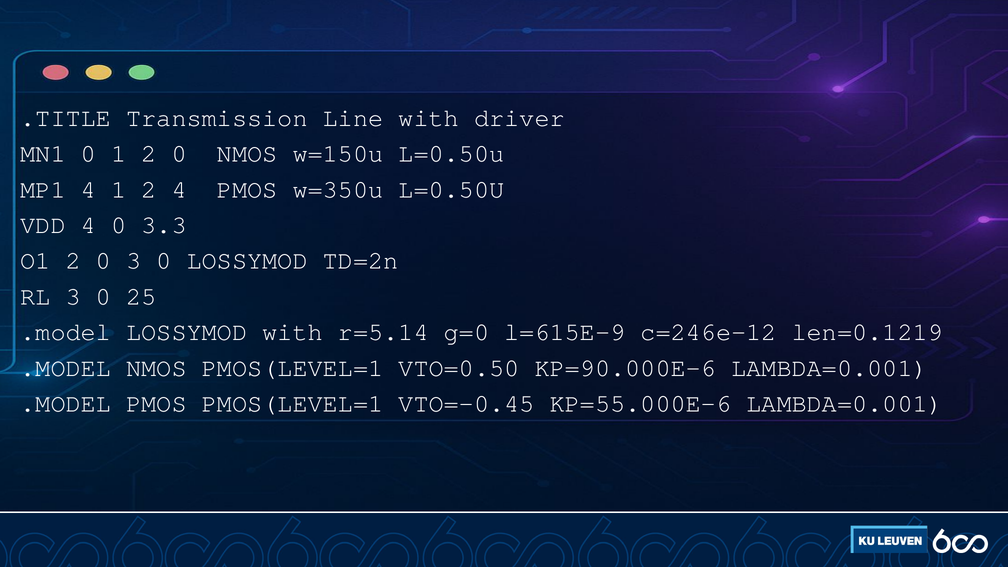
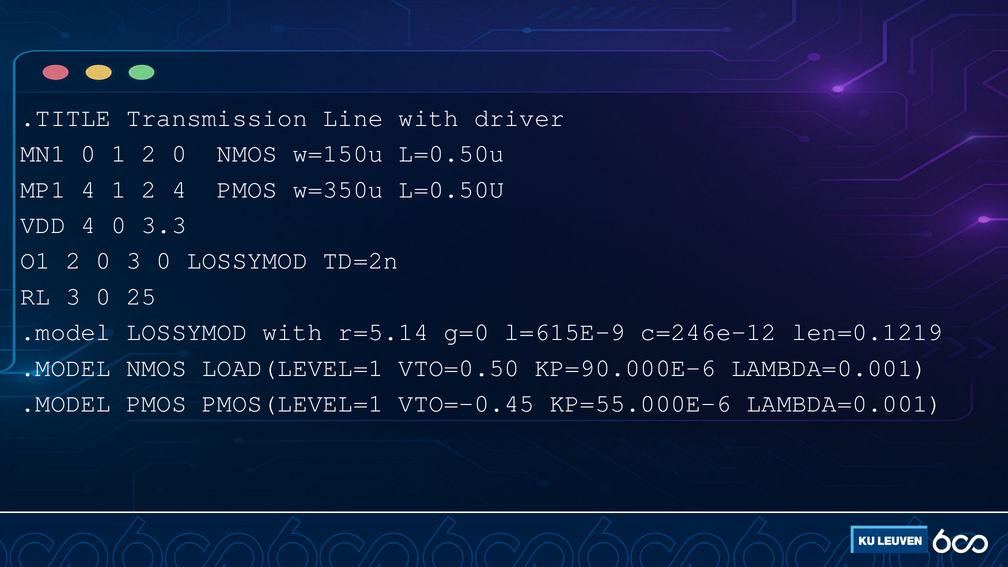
NMOS PMOS(LEVEL=1: PMOS(LEVEL=1 -> LOAD(LEVEL=1
